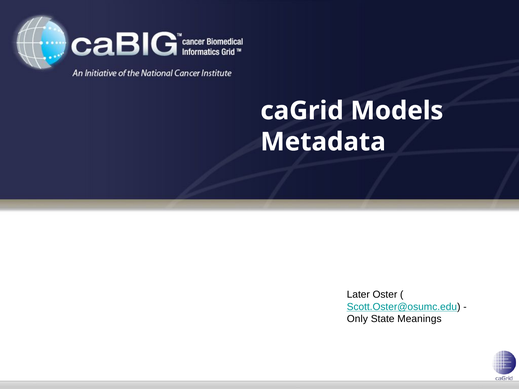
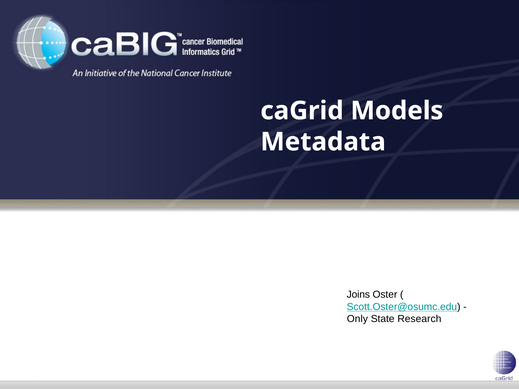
Later: Later -> Joins
Meanings: Meanings -> Research
